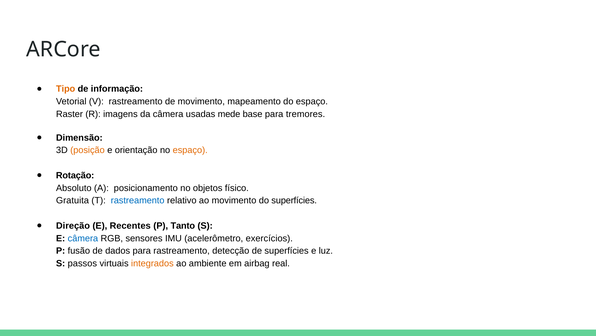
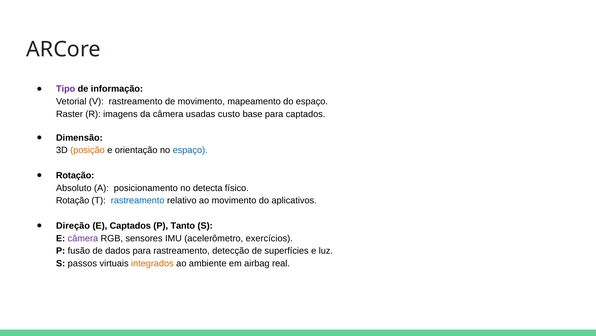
Tipo colour: orange -> purple
mede: mede -> custo
para tremores: tremores -> captados
espaço at (190, 150) colour: orange -> blue
objetos: objetos -> detecta
Gratuita at (73, 200): Gratuita -> Rotação
do superfícies: superfícies -> aplicativos
E Recentes: Recentes -> Captados
câmera at (83, 238) colour: blue -> purple
